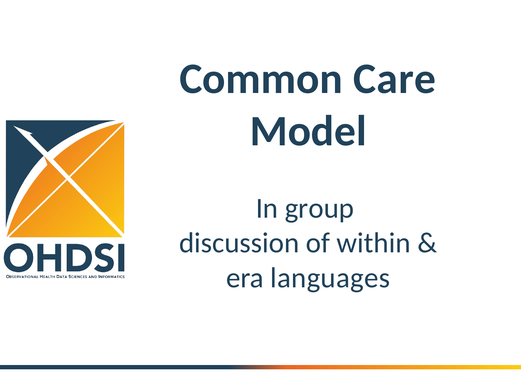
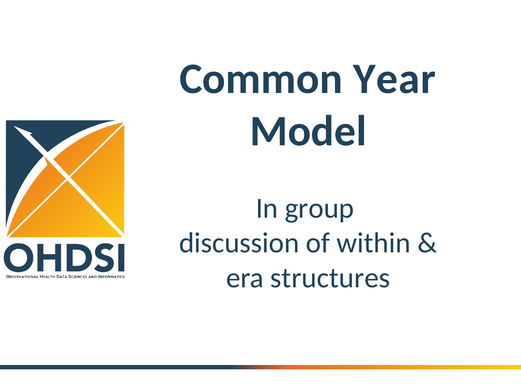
Care: Care -> Year
languages: languages -> structures
